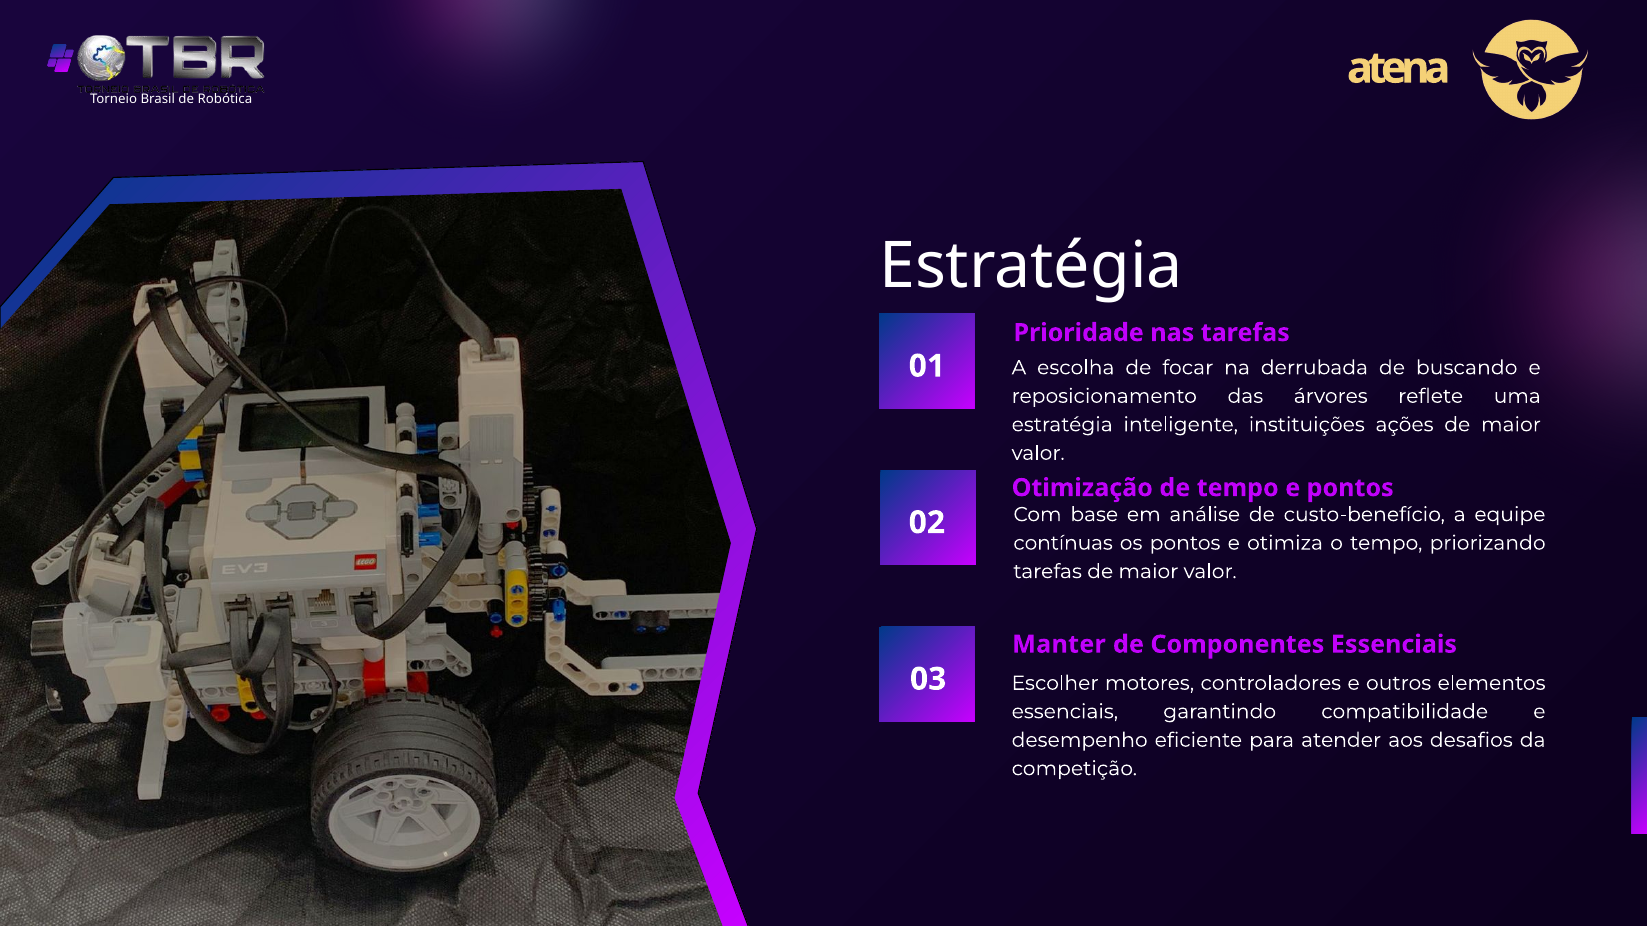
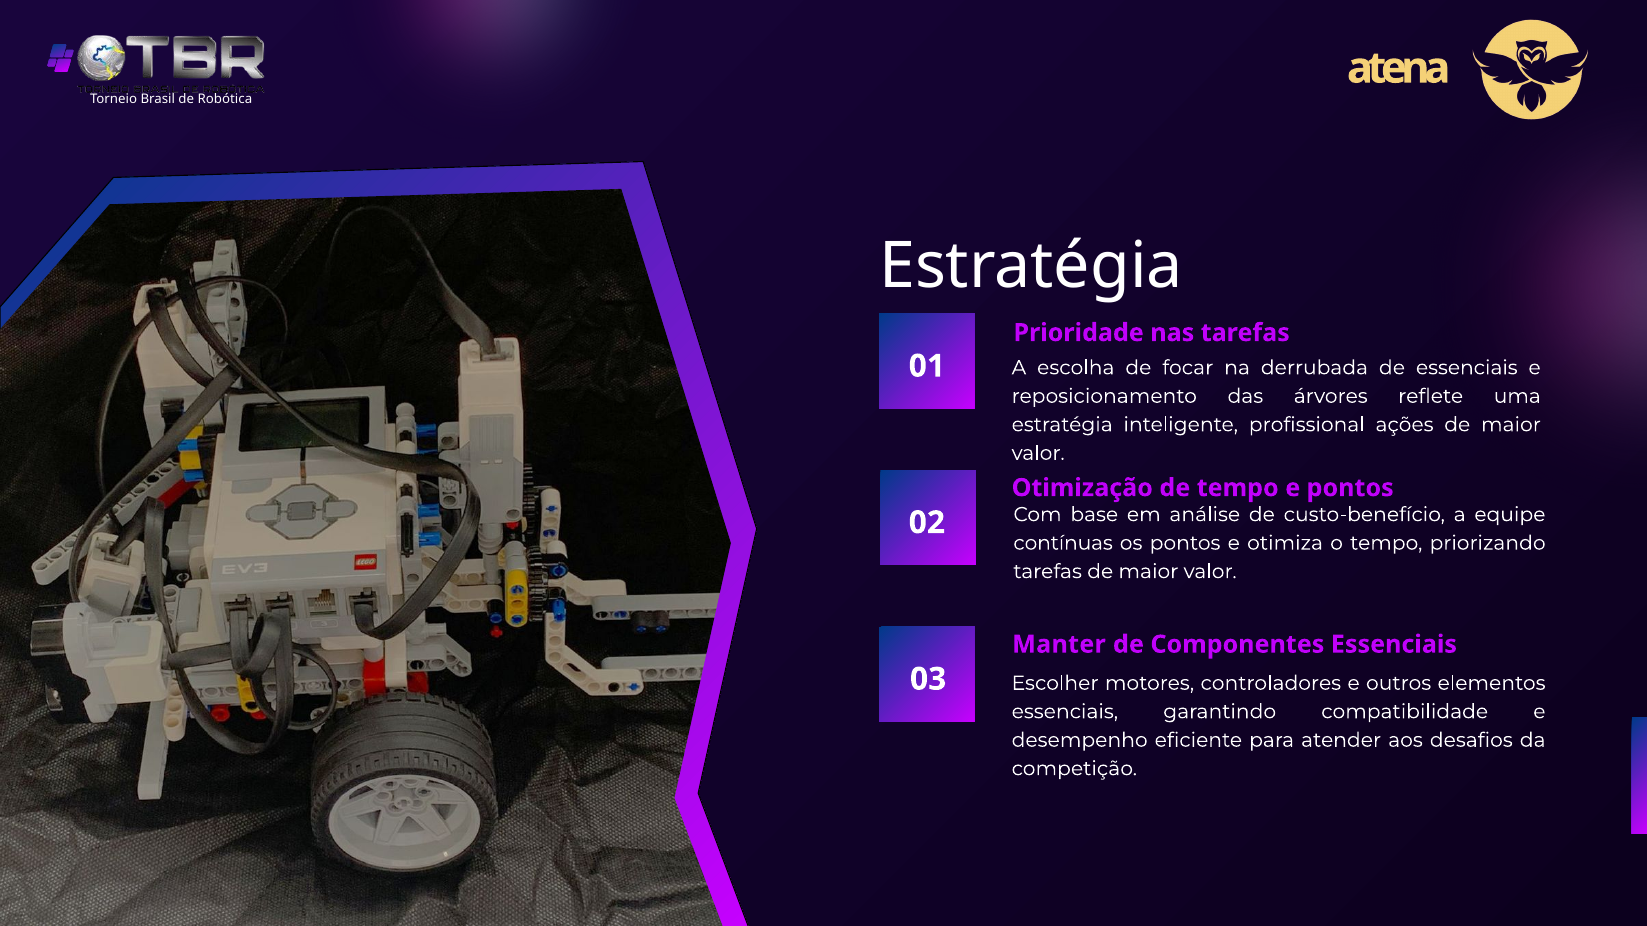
de buscando: buscando -> essenciais
instituições: instituições -> profissional
